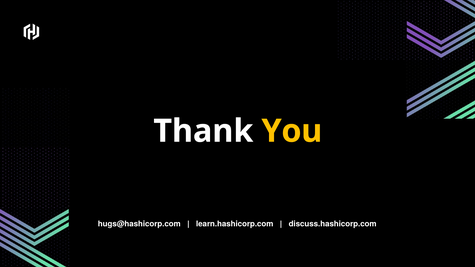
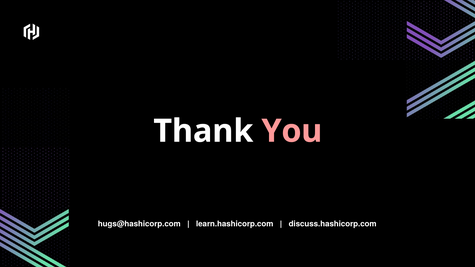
You colour: yellow -> pink
